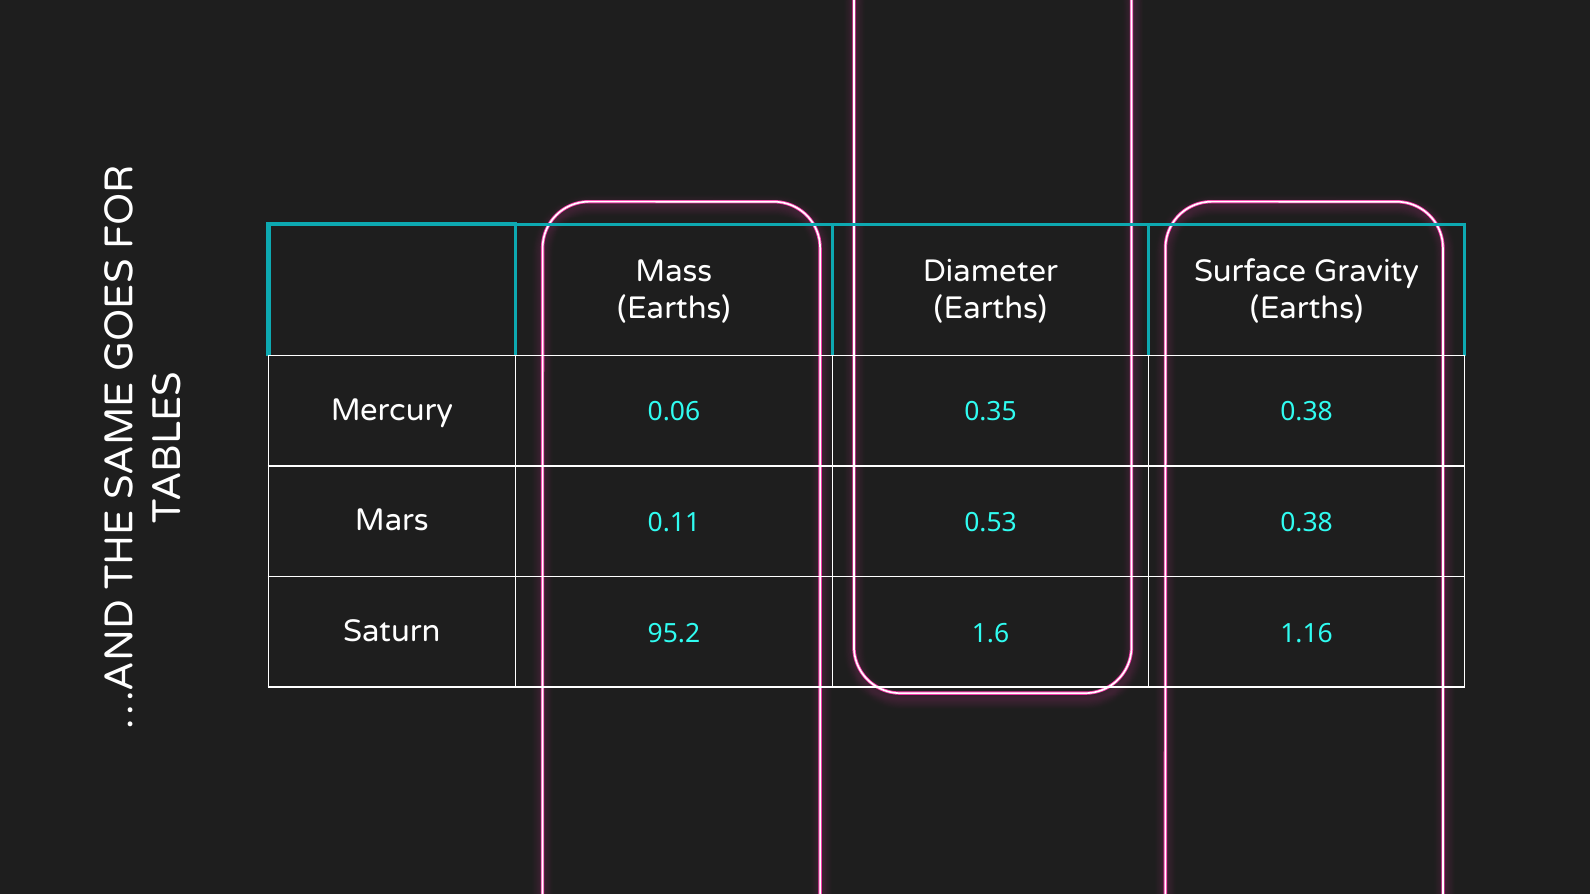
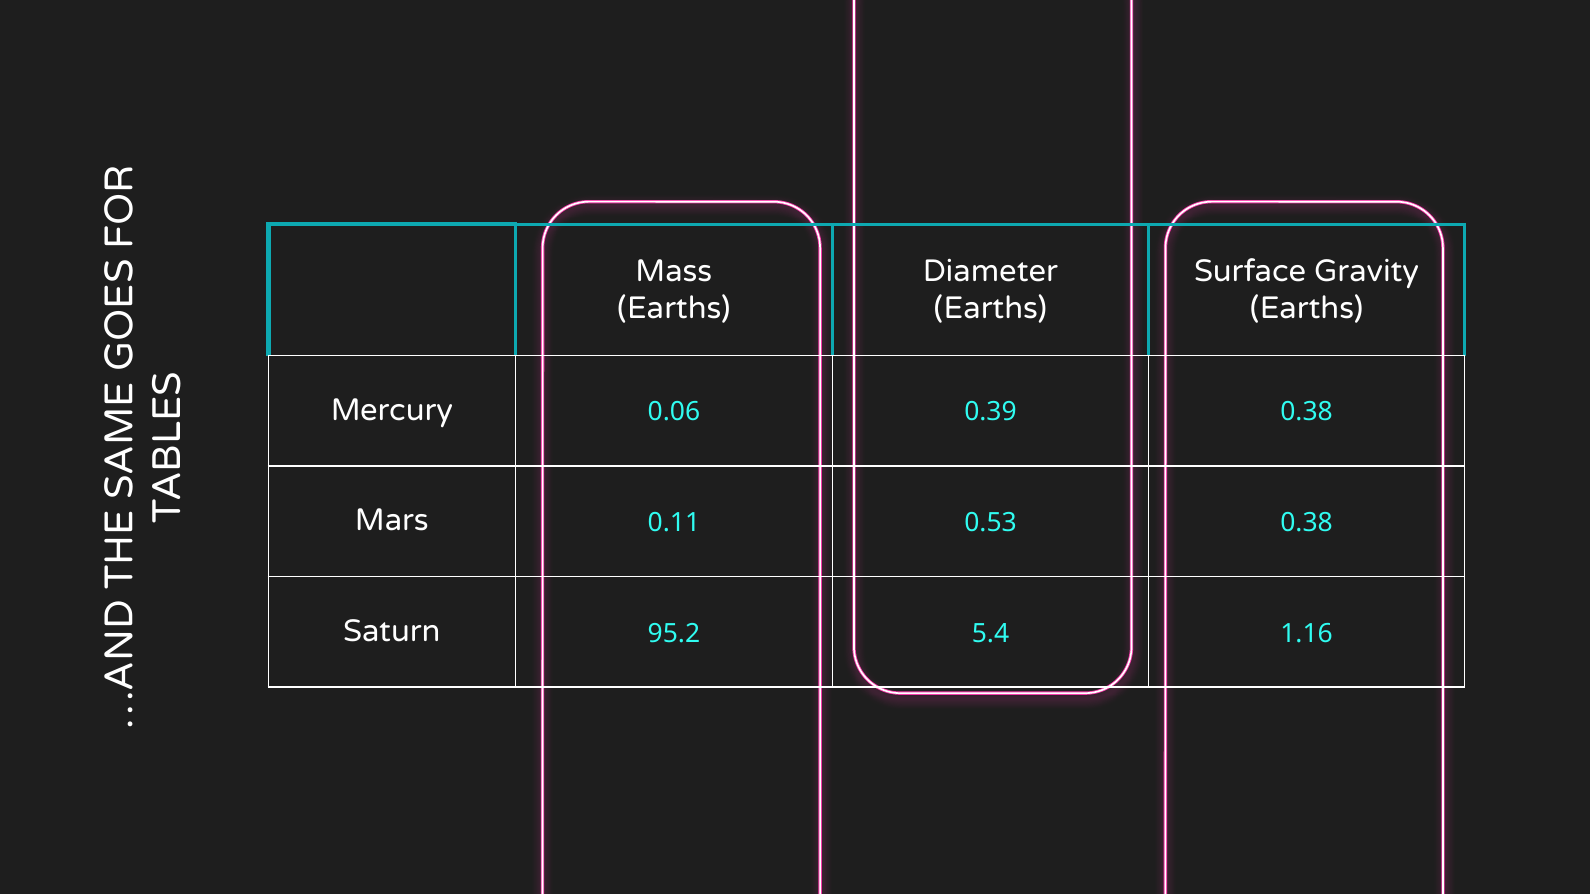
0.35: 0.35 -> 0.39
1.6: 1.6 -> 5.4
